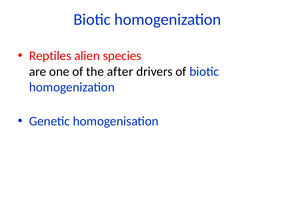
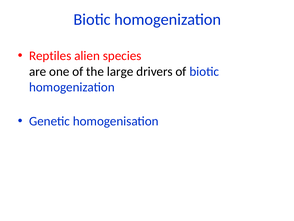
after: after -> large
